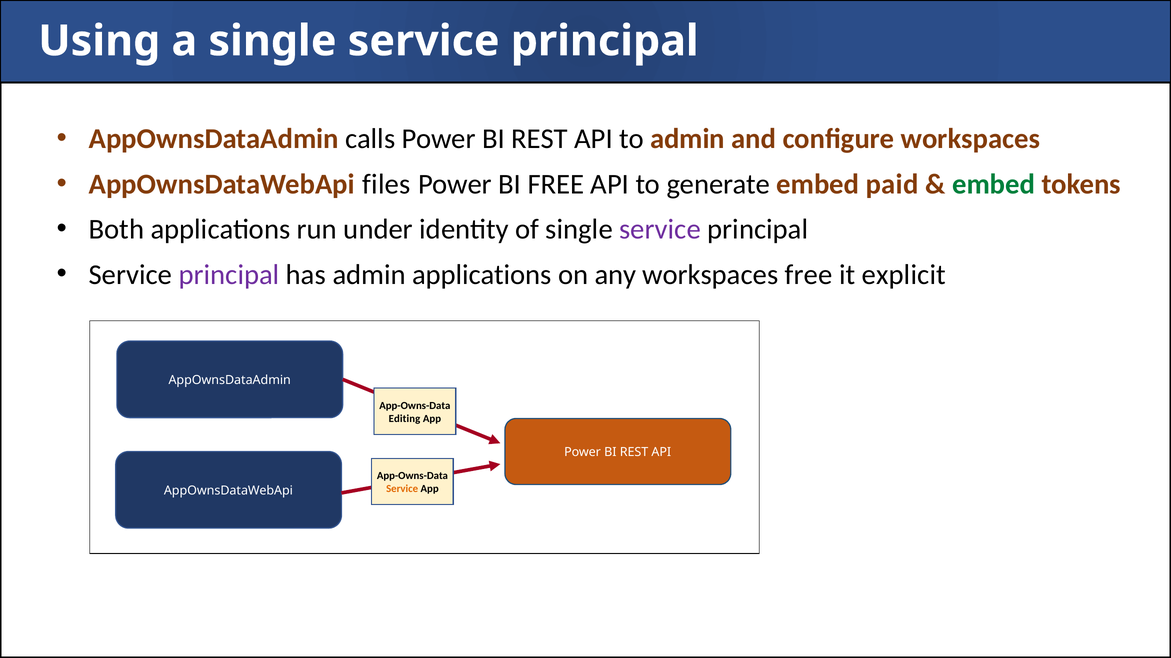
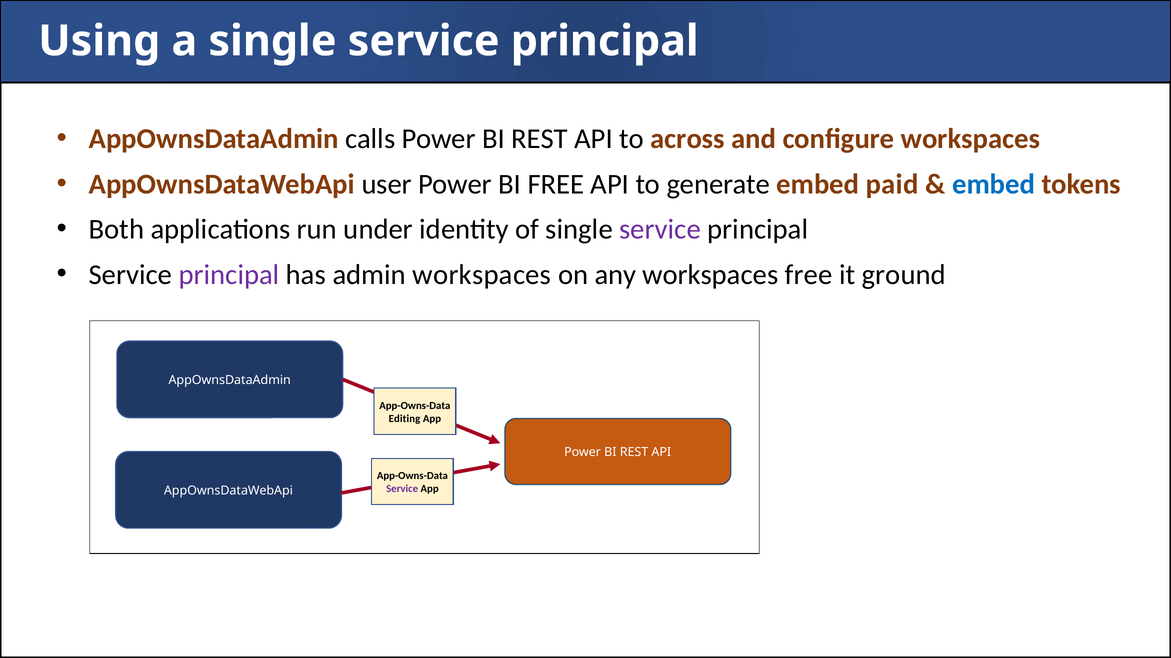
to admin: admin -> across
files: files -> user
embed at (994, 184) colour: green -> blue
admin applications: applications -> workspaces
explicit: explicit -> ground
Service at (402, 489) colour: orange -> purple
